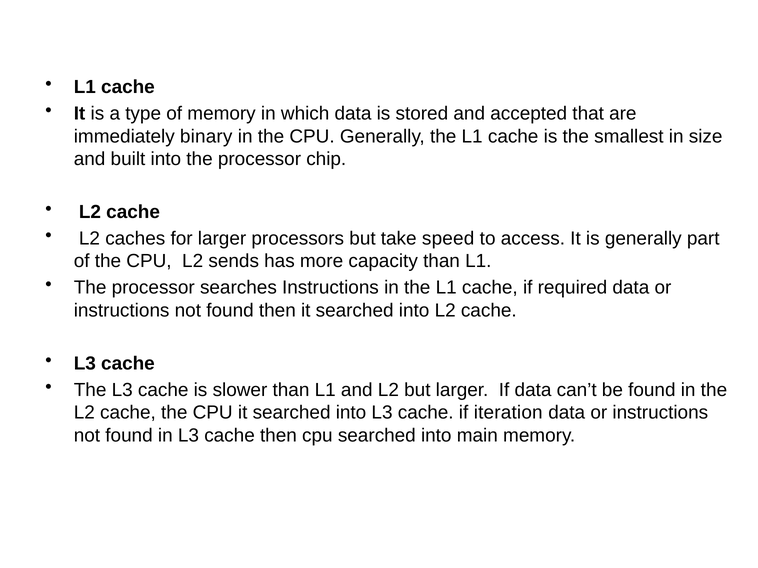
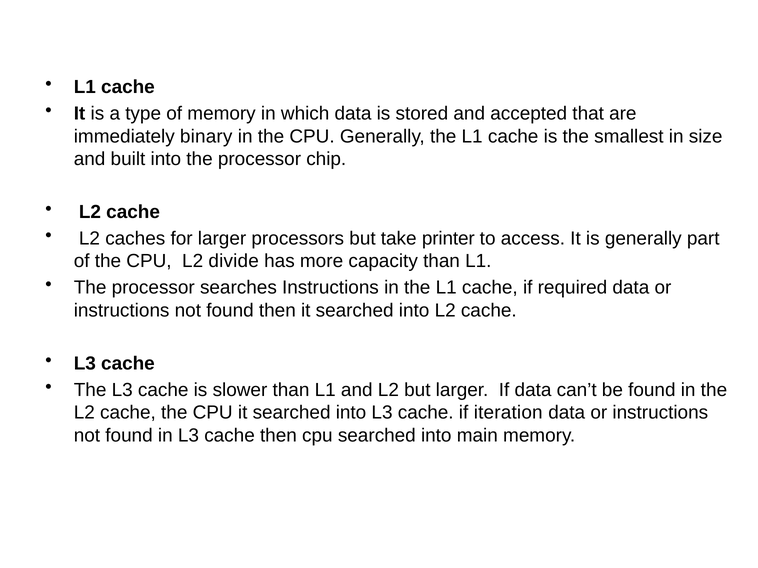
speed: speed -> printer
sends: sends -> divide
